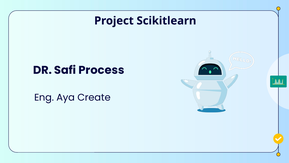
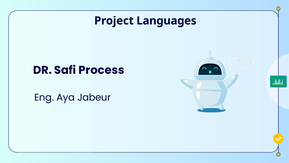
Scikitlearn: Scikitlearn -> Languages
Create: Create -> Jabeur
